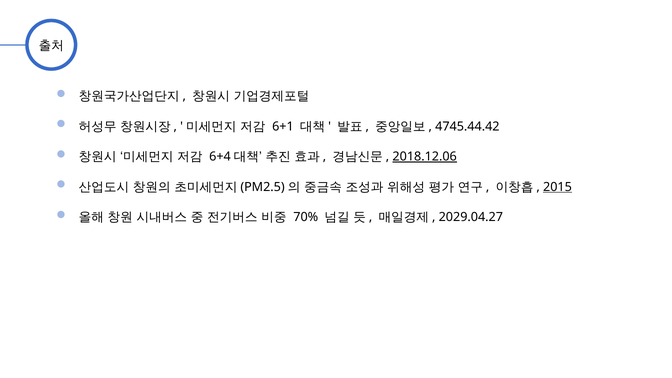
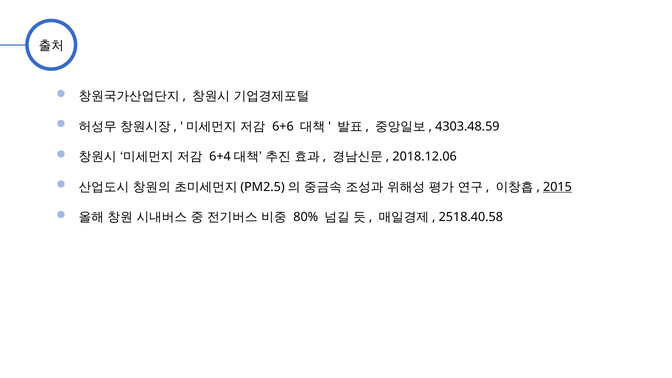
6+1: 6+1 -> 6+6
4745.44.42: 4745.44.42 -> 4303.48.59
2018.12.06 underline: present -> none
70%: 70% -> 80%
2029.04.27: 2029.04.27 -> 2518.40.58
